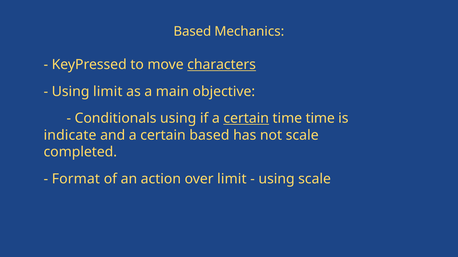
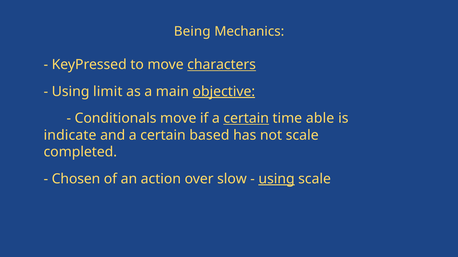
Based at (192, 32): Based -> Being
objective underline: none -> present
Conditionals using: using -> move
time time: time -> able
Format: Format -> Chosen
over limit: limit -> slow
using at (277, 179) underline: none -> present
